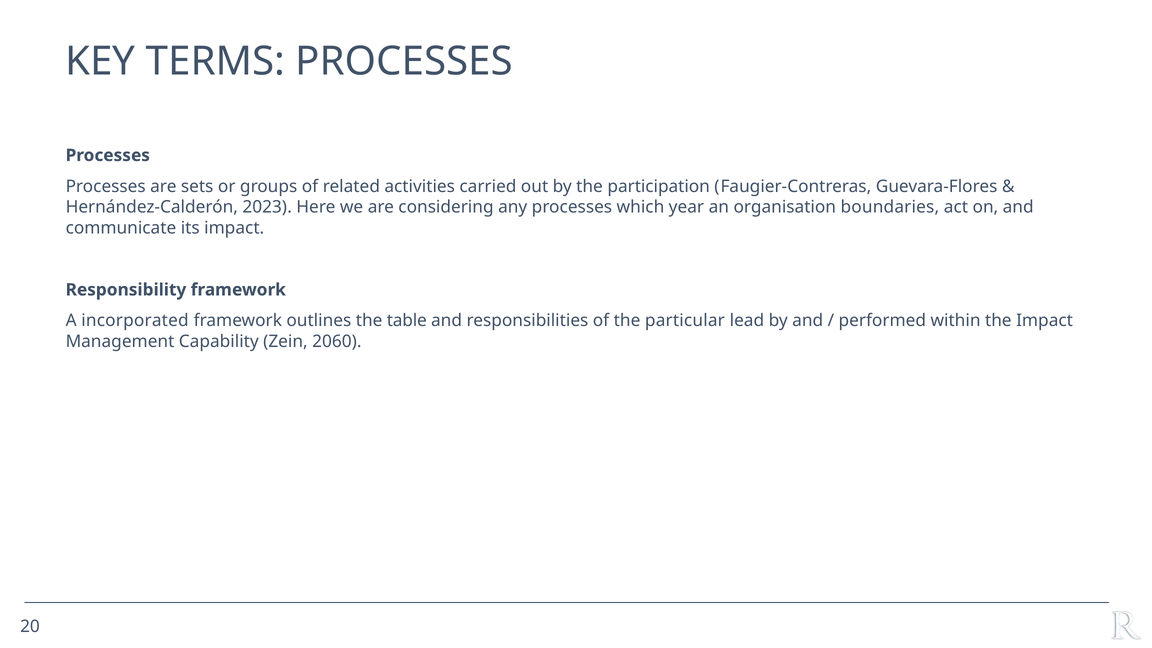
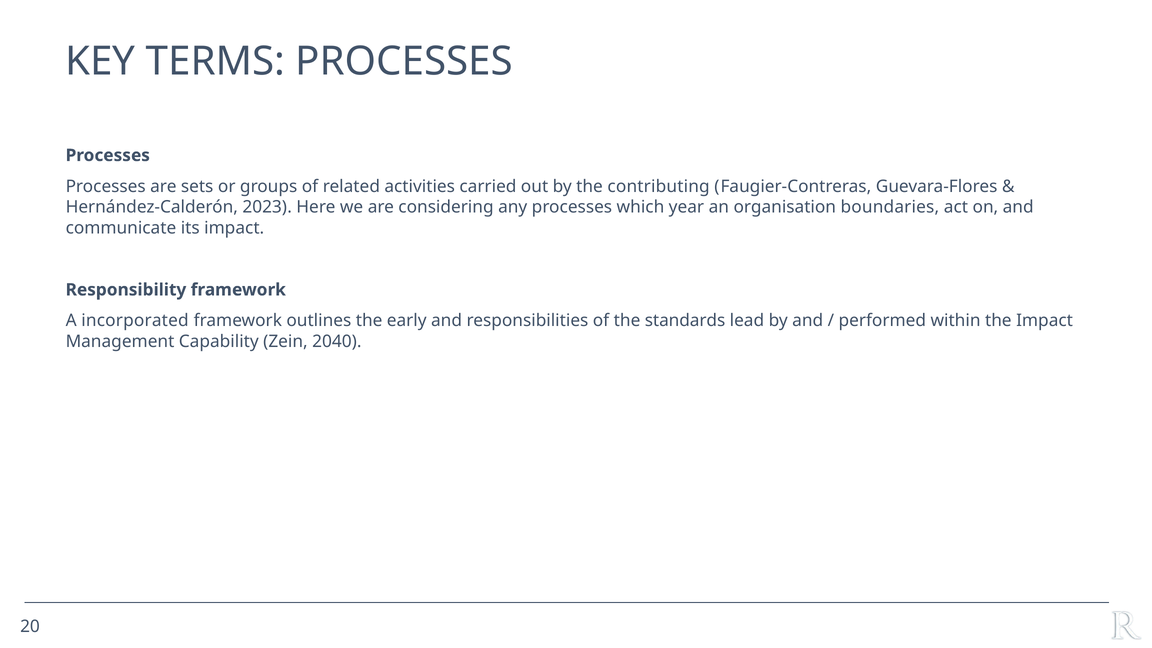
participation: participation -> contributing
table: table -> early
particular: particular -> standards
2060: 2060 -> 2040
